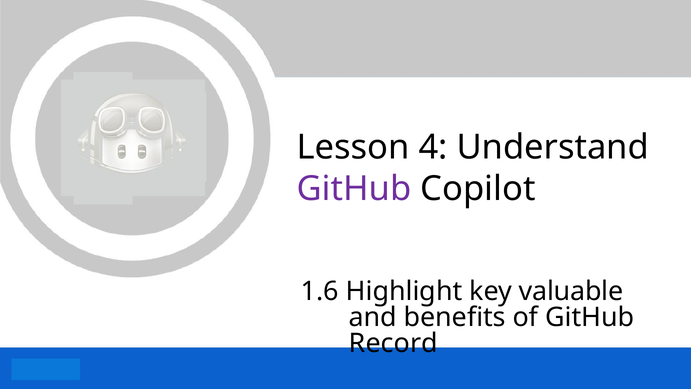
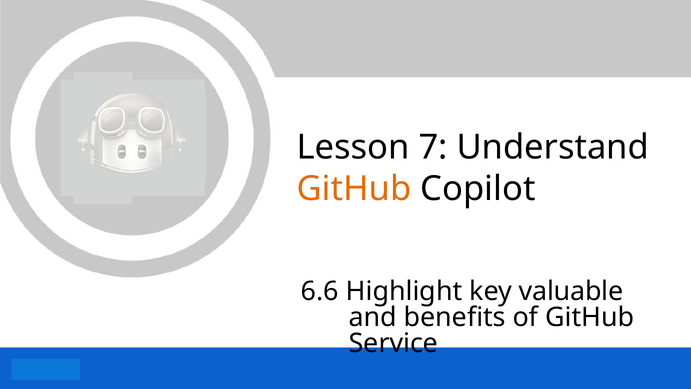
4: 4 -> 7
GitHub at (354, 189) colour: purple -> orange
1.6: 1.6 -> 6.6
Record: Record -> Service
